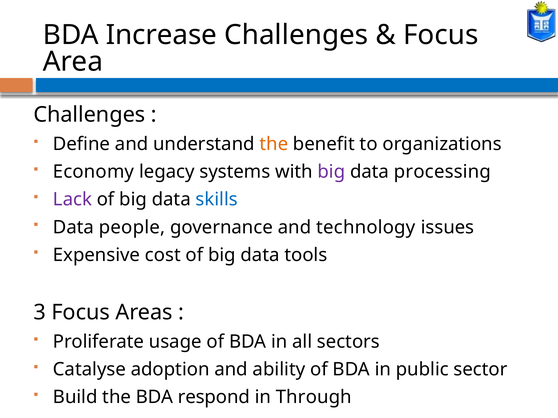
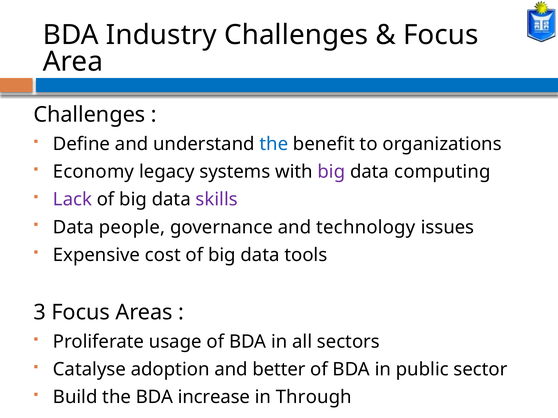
Increase: Increase -> Industry
the at (274, 144) colour: orange -> blue
processing: processing -> computing
skills colour: blue -> purple
ability: ability -> better
respond: respond -> increase
